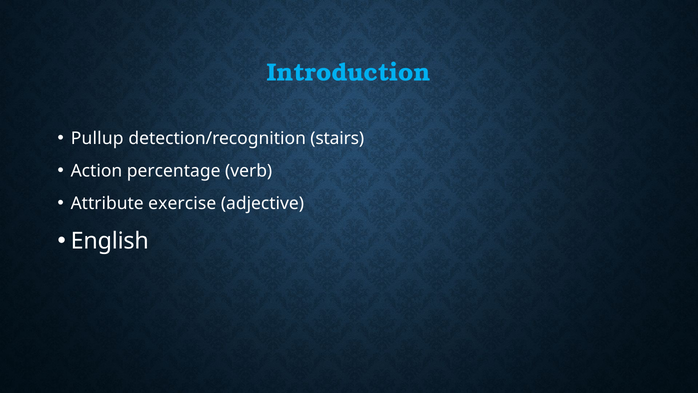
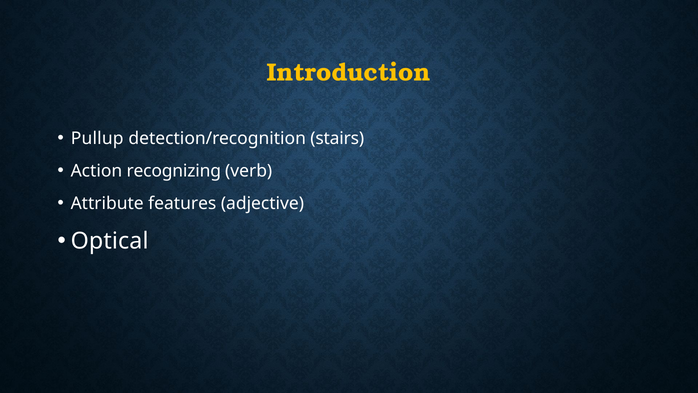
Introduction colour: light blue -> yellow
percentage: percentage -> recognizing
exercise: exercise -> features
English: English -> Optical
